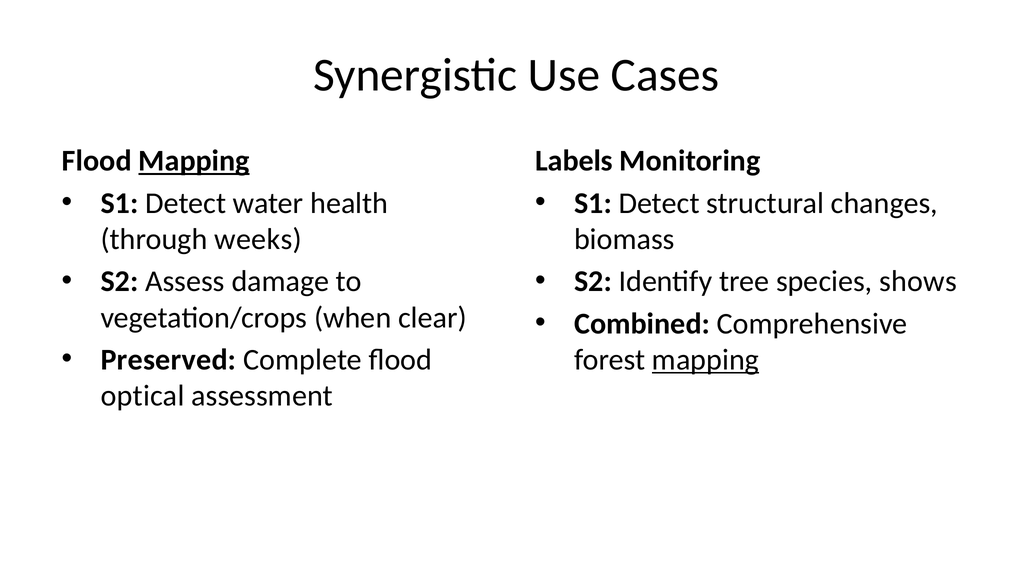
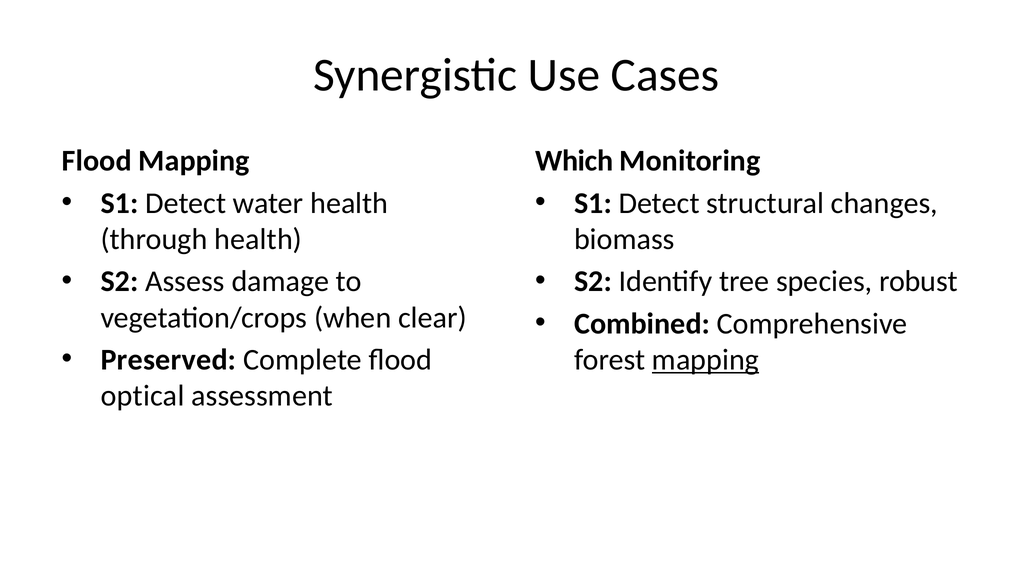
Mapping at (194, 161) underline: present -> none
Labels: Labels -> Which
through weeks: weeks -> health
shows: shows -> robust
